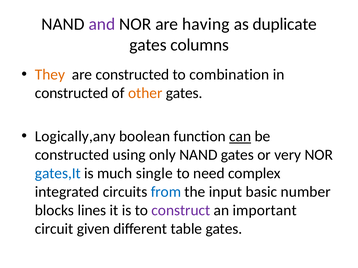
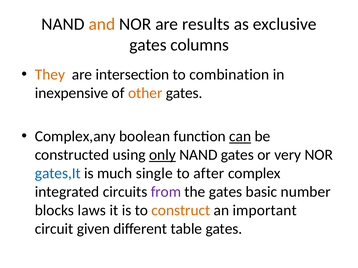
and colour: purple -> orange
having: having -> results
duplicate: duplicate -> exclusive
are constructed: constructed -> intersection
constructed at (72, 93): constructed -> inexpensive
Logically,any: Logically,any -> Complex,any
only underline: none -> present
need: need -> after
from colour: blue -> purple
the input: input -> gates
lines: lines -> laws
construct colour: purple -> orange
